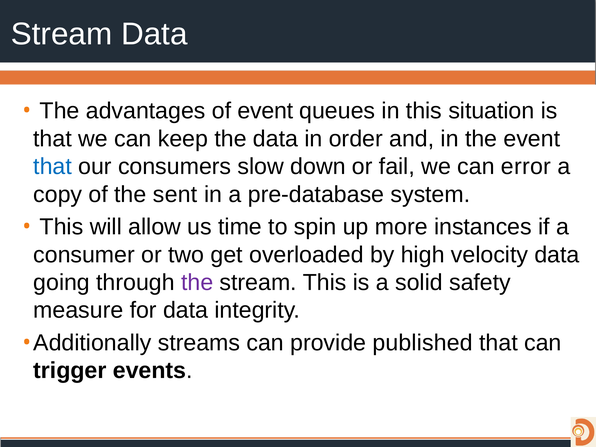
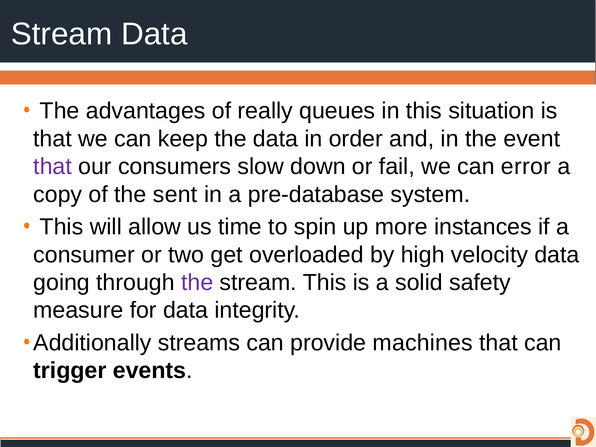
of event: event -> really
that at (53, 167) colour: blue -> purple
published: published -> machines
